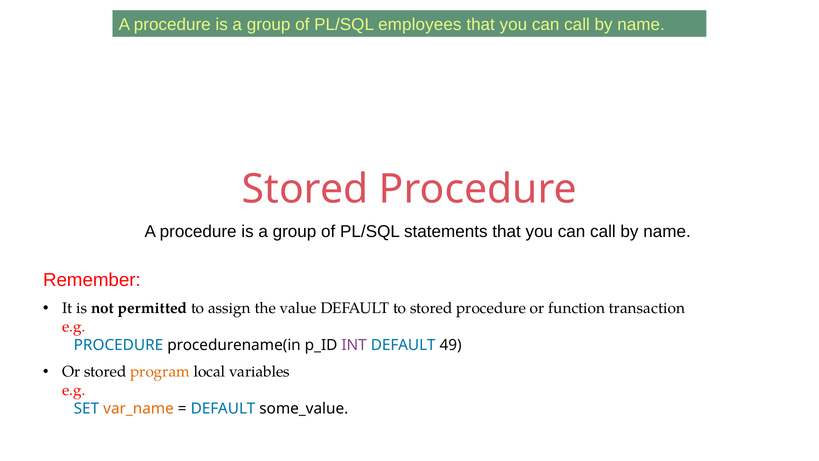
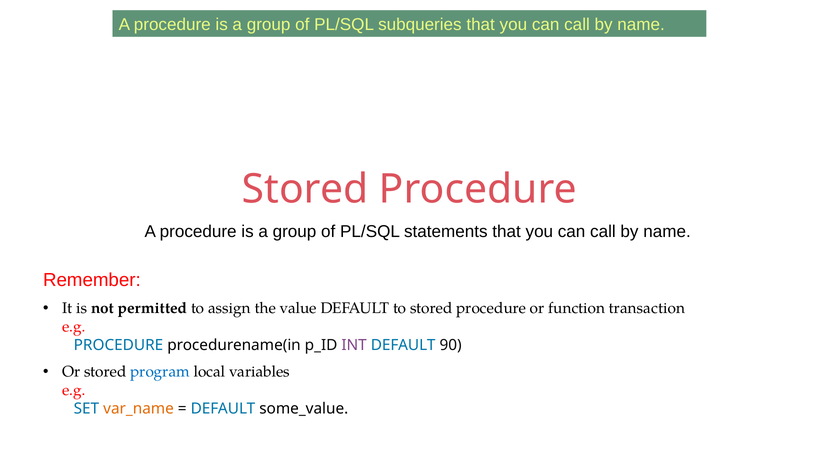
employees: employees -> subqueries
49: 49 -> 90
program colour: orange -> blue
